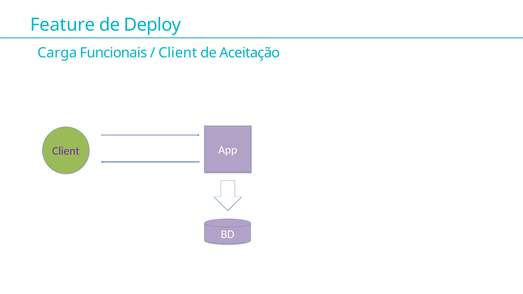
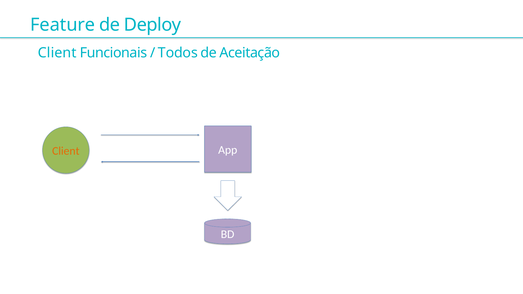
Carga at (57, 53): Carga -> Client
Client at (178, 53): Client -> Todos
Client at (66, 151) colour: purple -> orange
